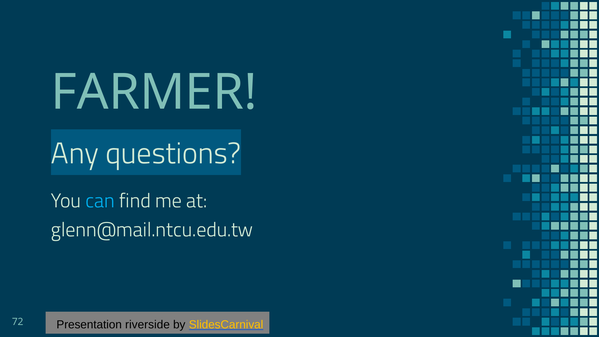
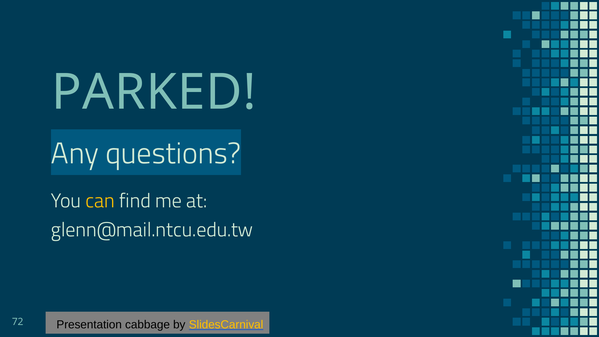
FARMER: FARMER -> PARKED
can colour: light blue -> yellow
riverside: riverside -> cabbage
